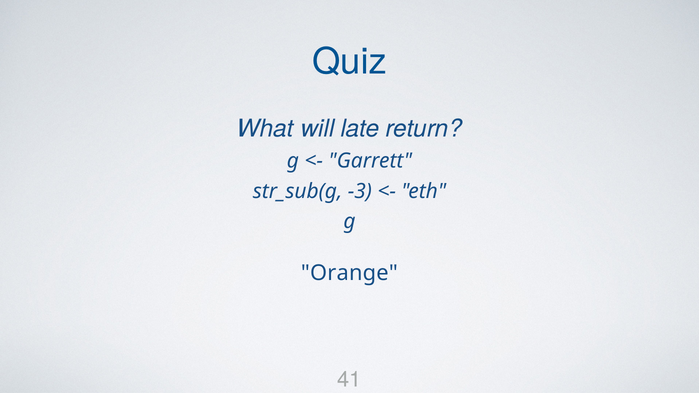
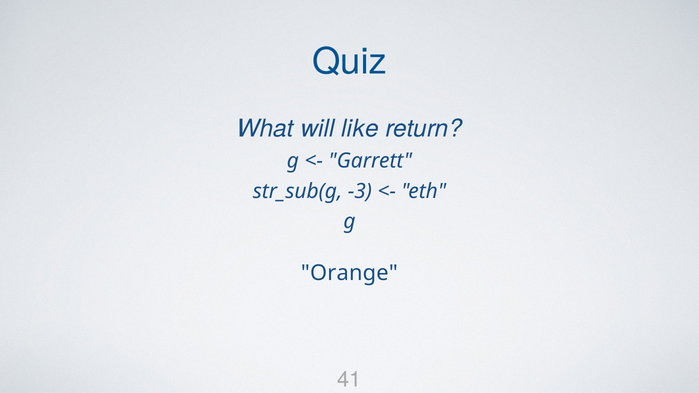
late: late -> like
